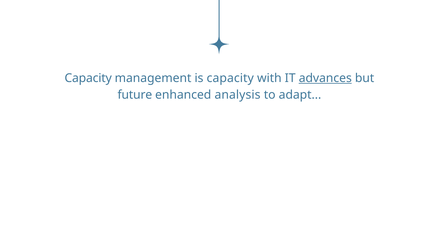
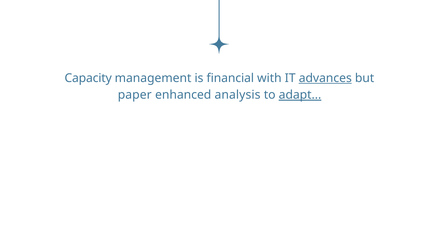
is capacity: capacity -> financial
future: future -> paper
adapt underline: none -> present
